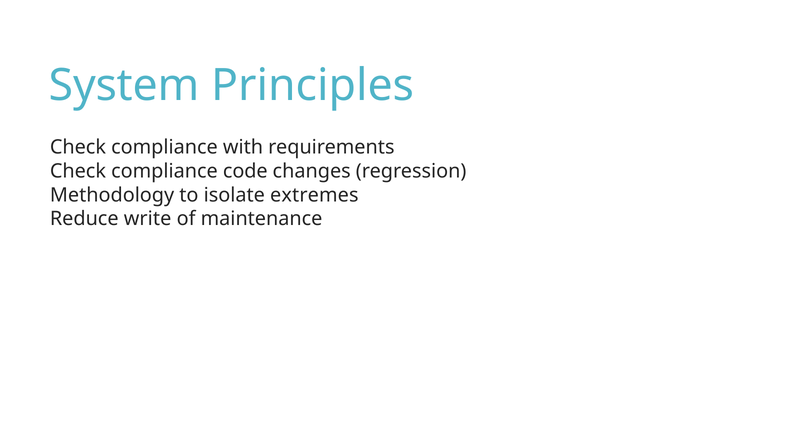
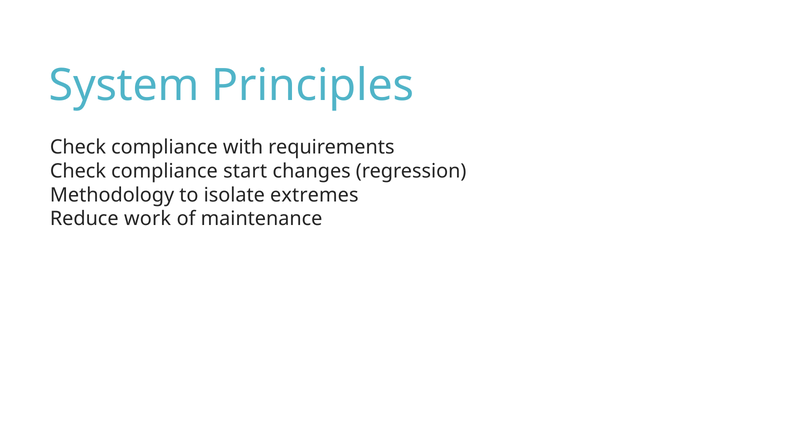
code: code -> start
write: write -> work
